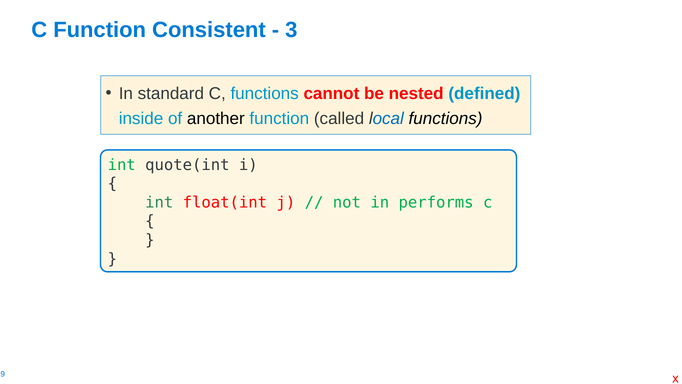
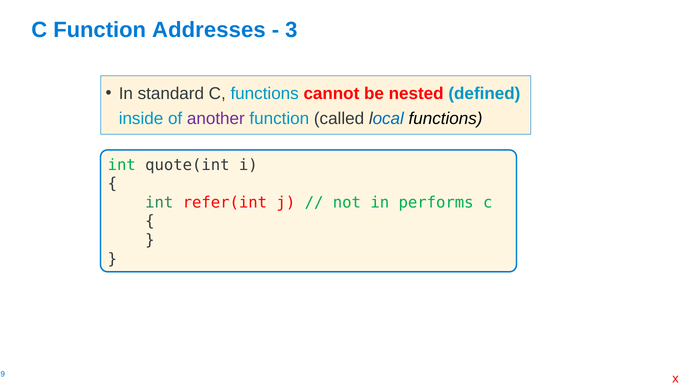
Consistent: Consistent -> Addresses
another colour: black -> purple
float(int: float(int -> refer(int
